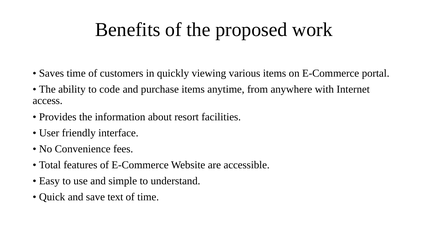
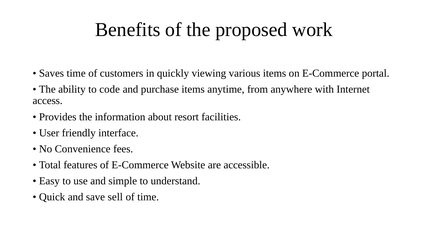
text: text -> sell
